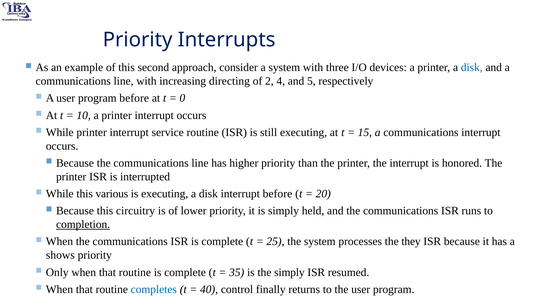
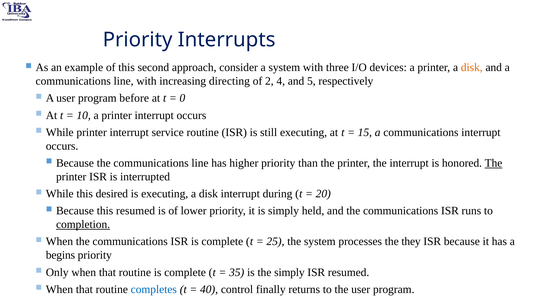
disk at (472, 67) colour: blue -> orange
The at (493, 163) underline: none -> present
various: various -> desired
interrupt before: before -> during
this circuitry: circuitry -> resumed
shows: shows -> begins
